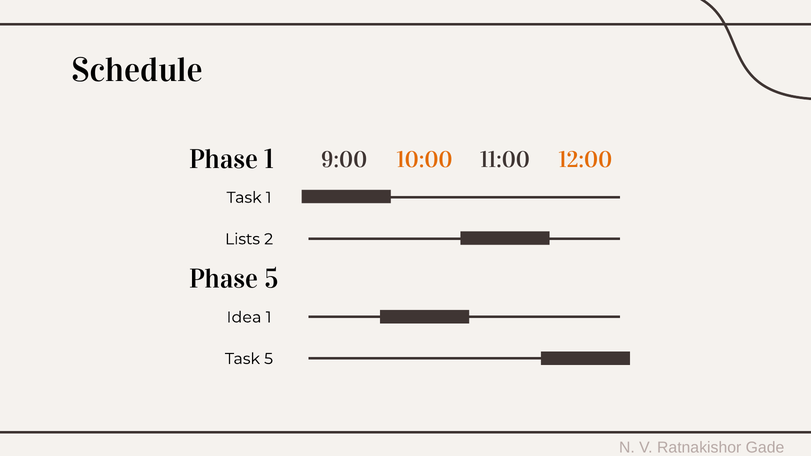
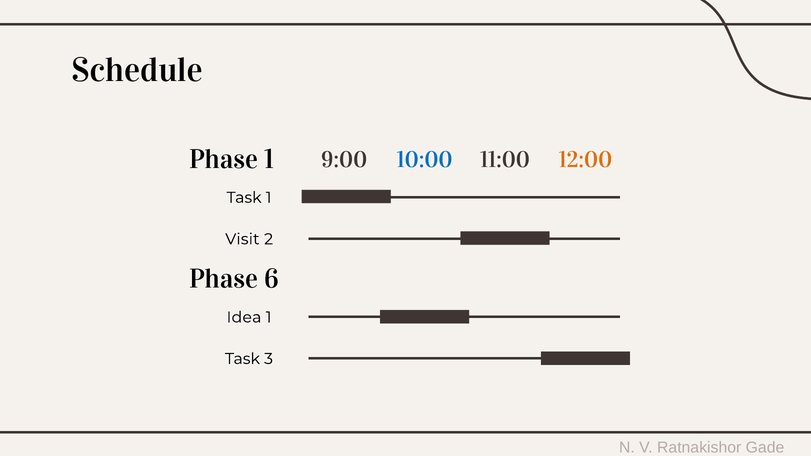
10:00 colour: orange -> blue
Lists: Lists -> Visit
Phase 5: 5 -> 6
Task 5: 5 -> 3
